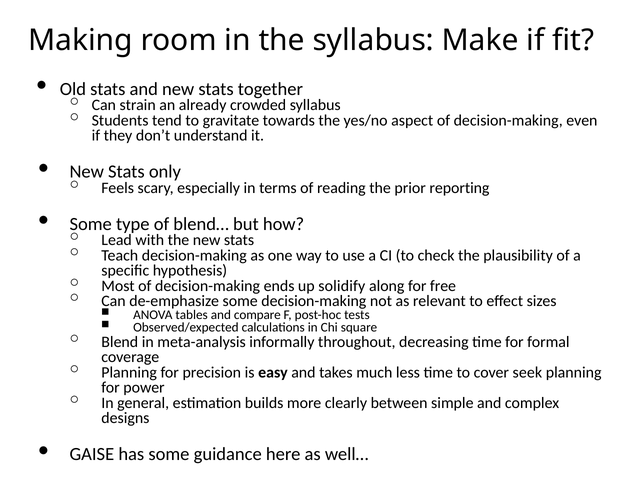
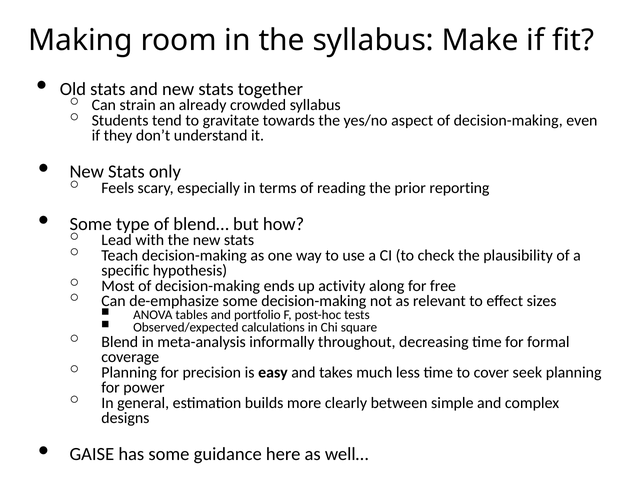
solidify: solidify -> activity
compare: compare -> portfolio
